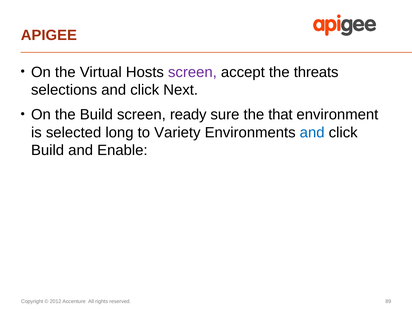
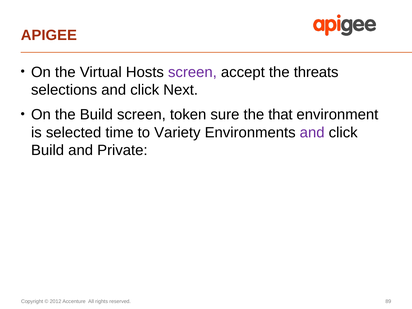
ready: ready -> token
long: long -> time
and at (312, 133) colour: blue -> purple
Enable: Enable -> Private
